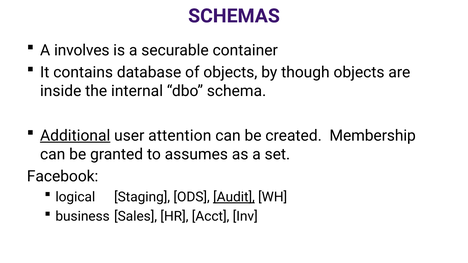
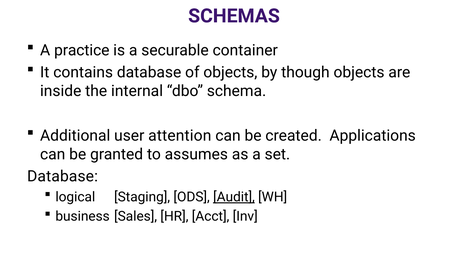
involves: involves -> practice
Additional underline: present -> none
Membership: Membership -> Applications
Facebook at (63, 177): Facebook -> Database
